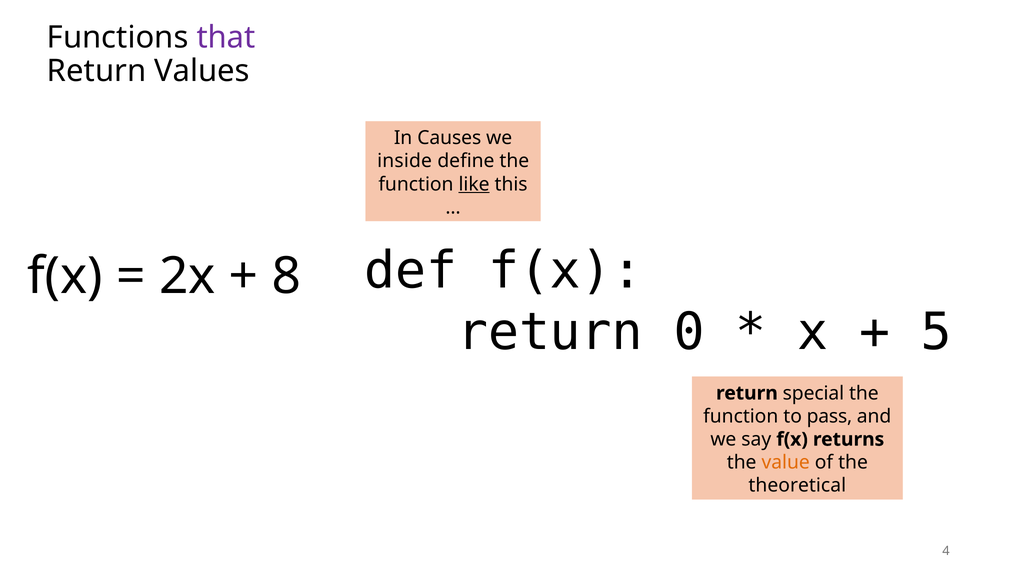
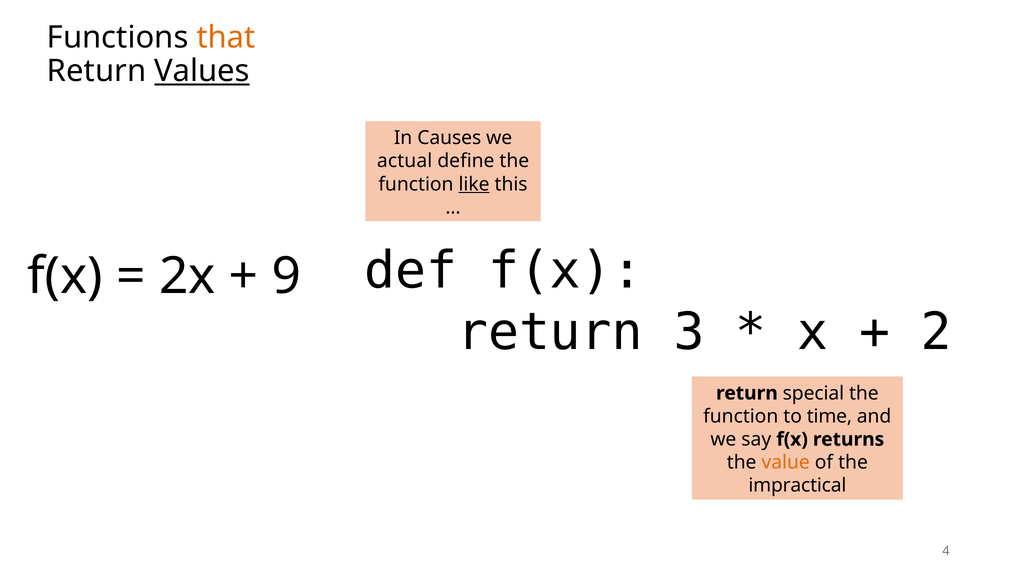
that colour: purple -> orange
Values underline: none -> present
inside: inside -> actual
8: 8 -> 9
0: 0 -> 3
5: 5 -> 2
pass: pass -> time
theoretical: theoretical -> impractical
